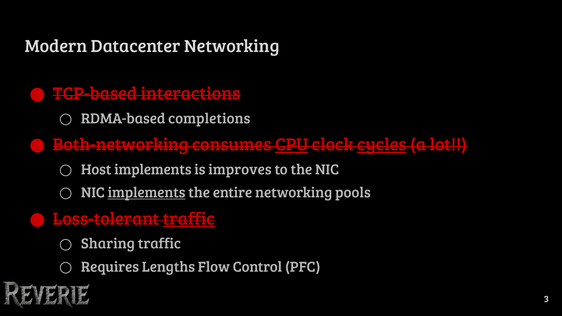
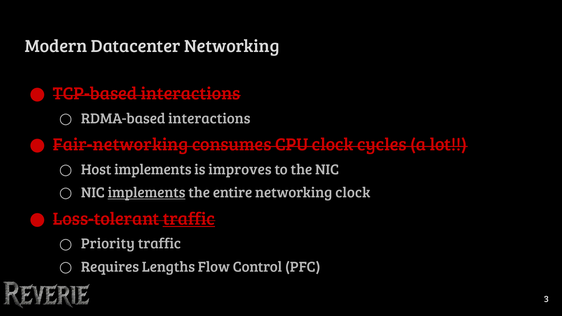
RDMA-based completions: completions -> interactions
Both-networking: Both-networking -> Fair-networking
CPU underline: present -> none
cycles underline: present -> none
networking pools: pools -> clock
Sharing: Sharing -> Priority
